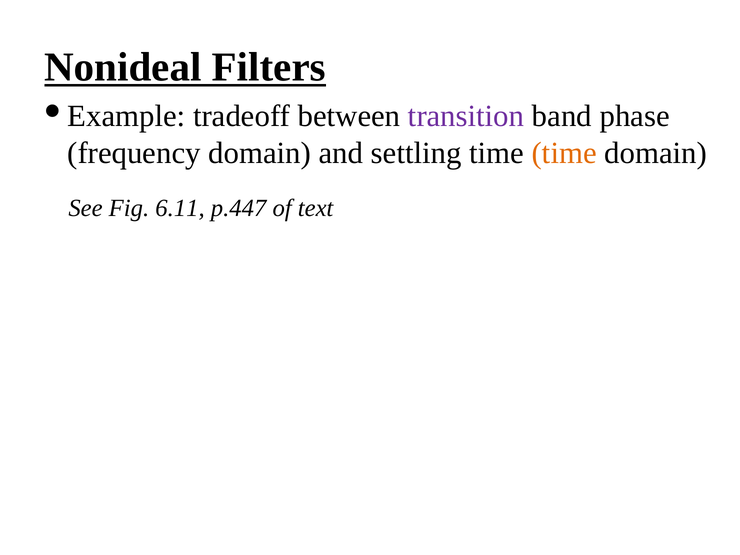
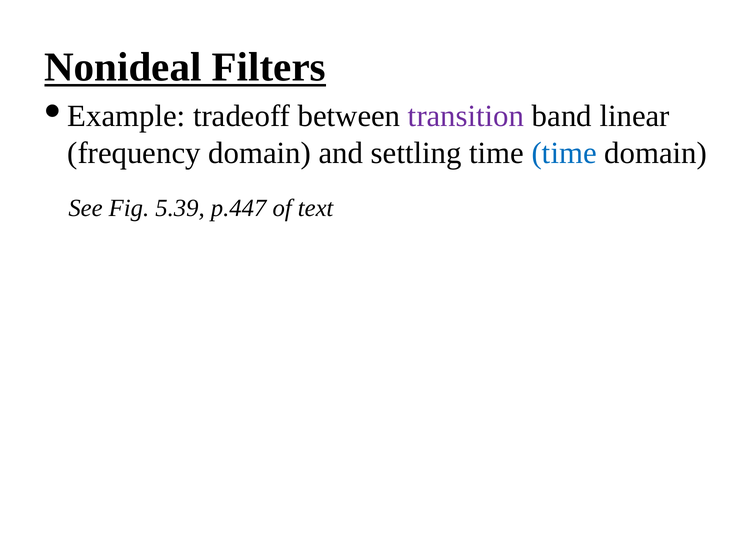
phase: phase -> linear
time at (564, 153) colour: orange -> blue
6.11: 6.11 -> 5.39
